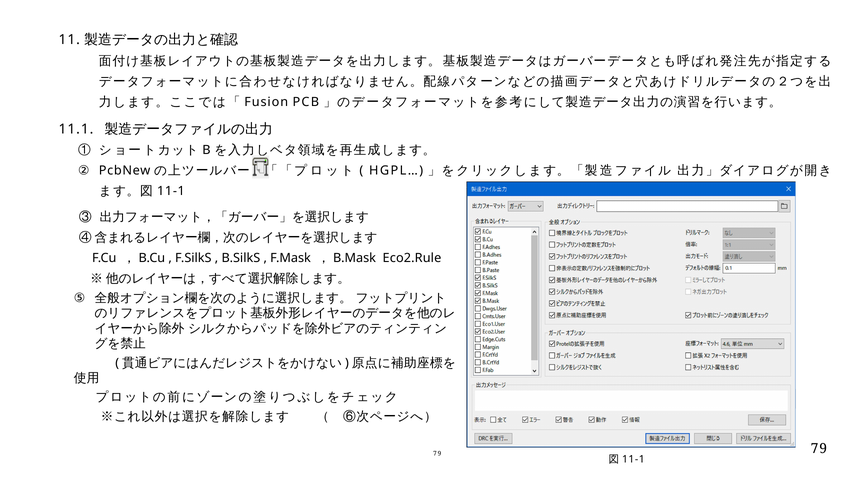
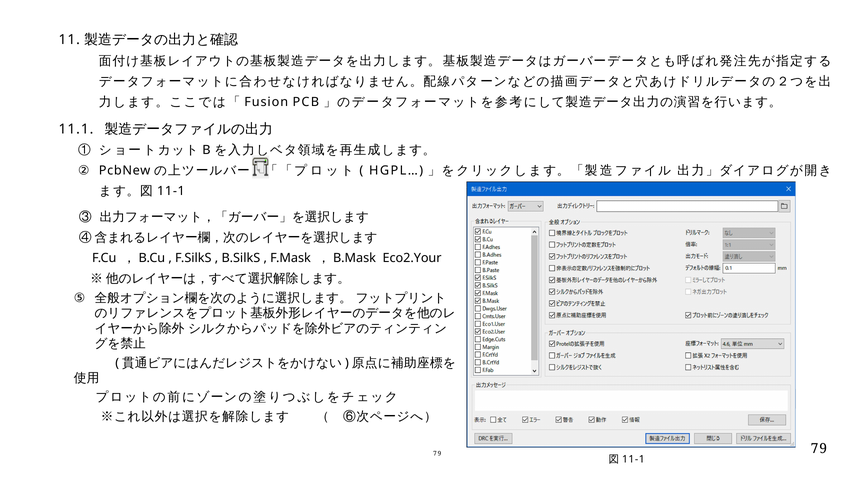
Eco2.Rule: Eco2.Rule -> Eco2.Your
